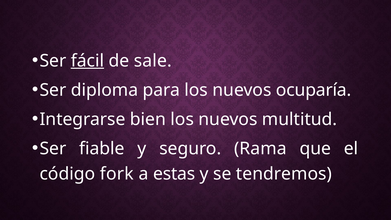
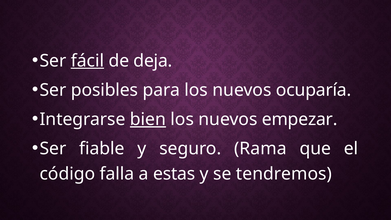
sale: sale -> deja
diploma: diploma -> posibles
bien underline: none -> present
multitud: multitud -> empezar
fork: fork -> falla
